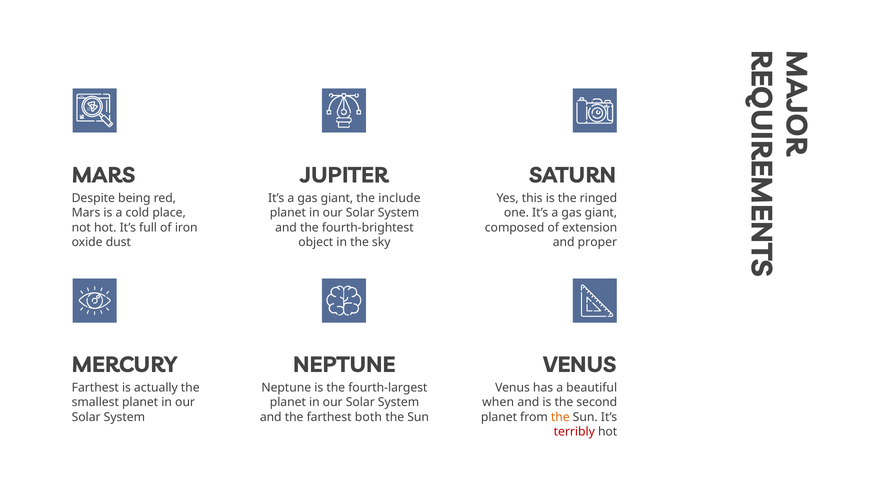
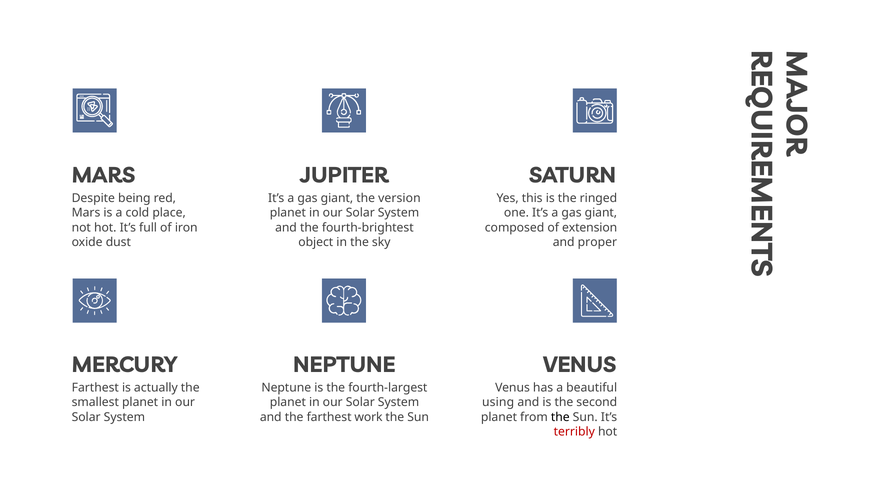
include: include -> version
when: when -> using
both: both -> work
the at (560, 416) colour: orange -> black
